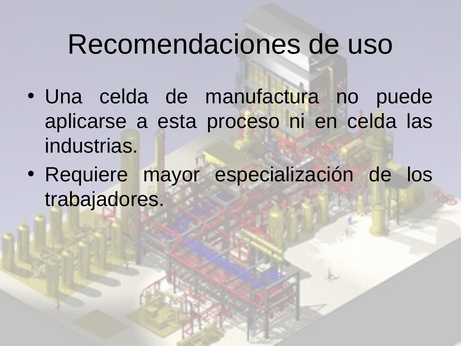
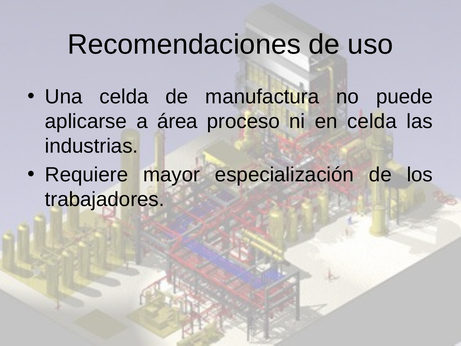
esta: esta -> área
